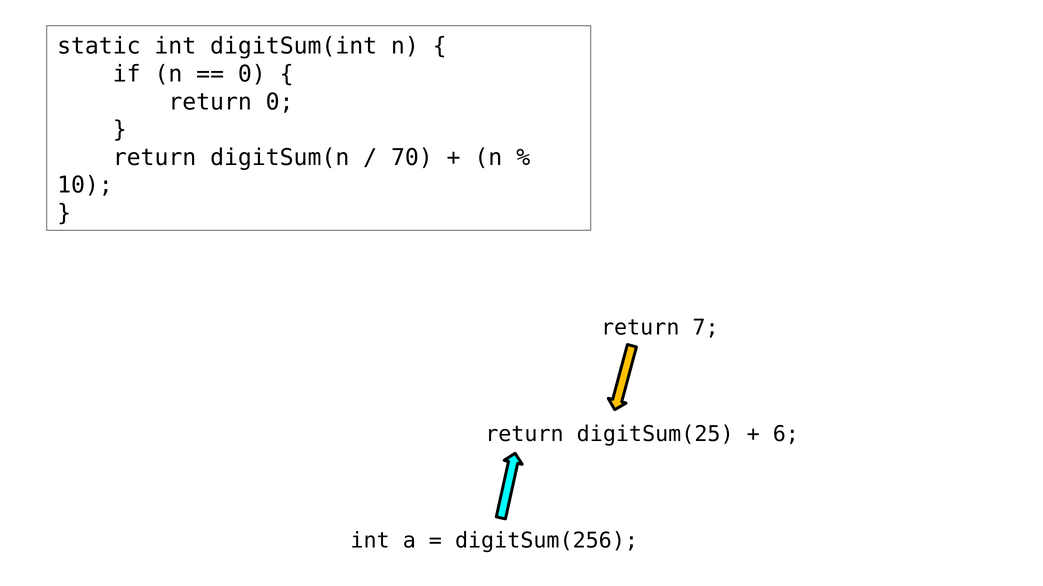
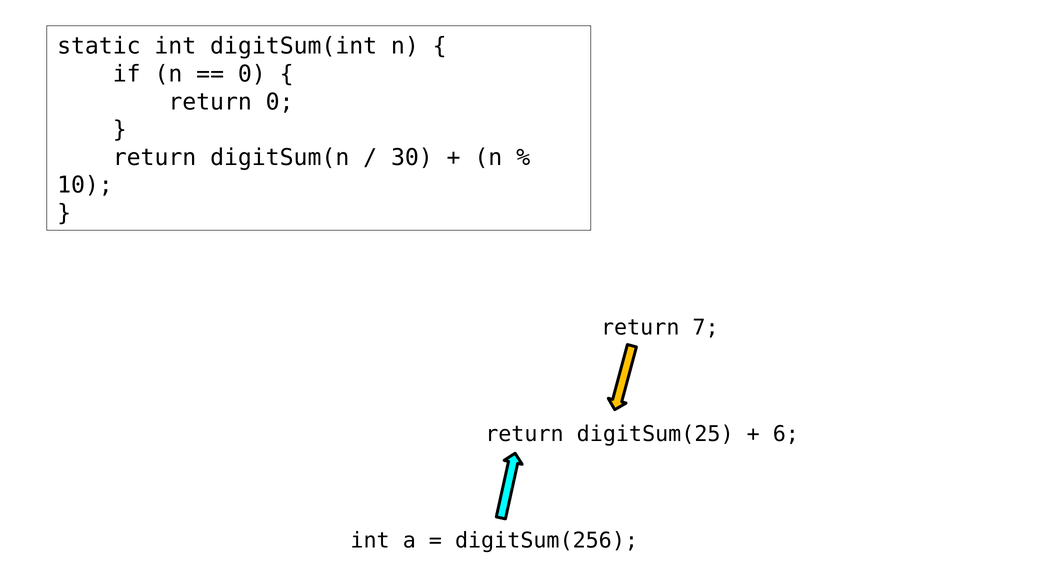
70: 70 -> 30
